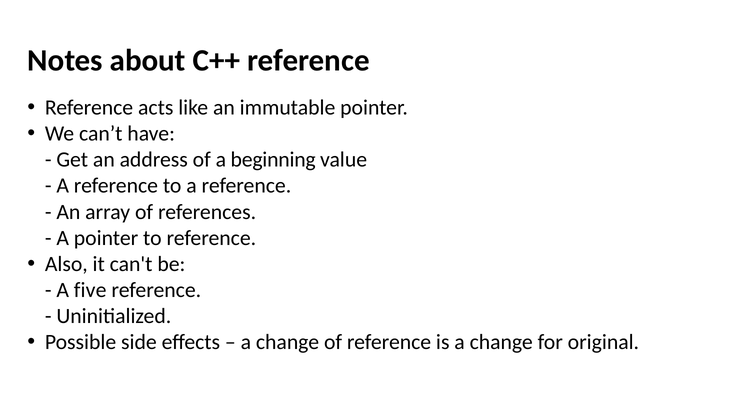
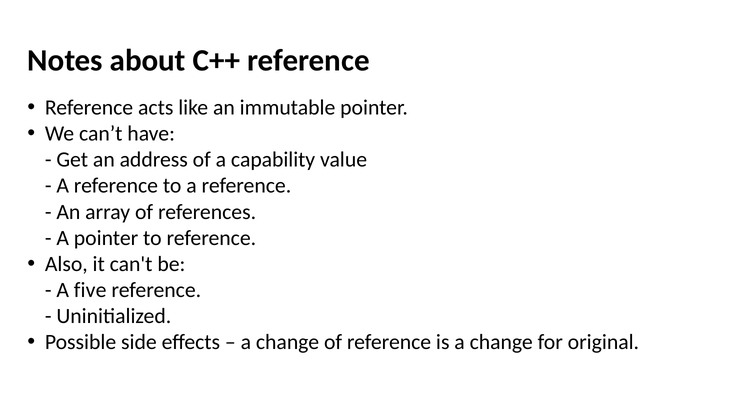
beginning: beginning -> capability
